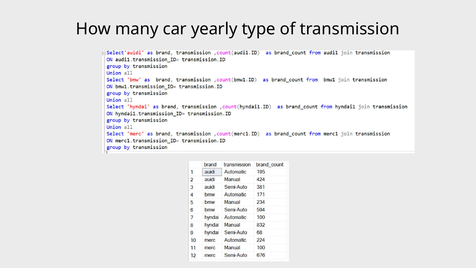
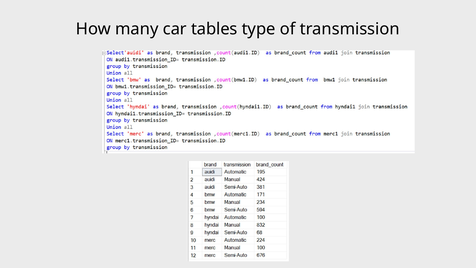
yearly: yearly -> tables
